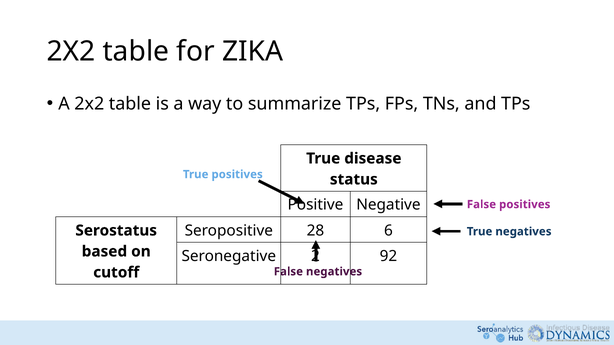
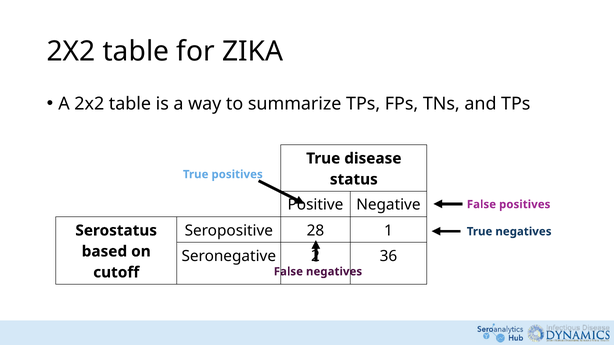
6: 6 -> 1
92: 92 -> 36
